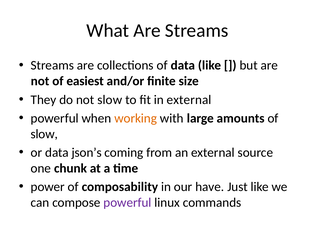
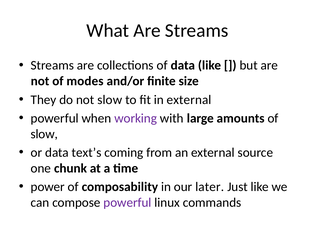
easiest: easiest -> modes
working colour: orange -> purple
json’s: json’s -> text’s
have: have -> later
